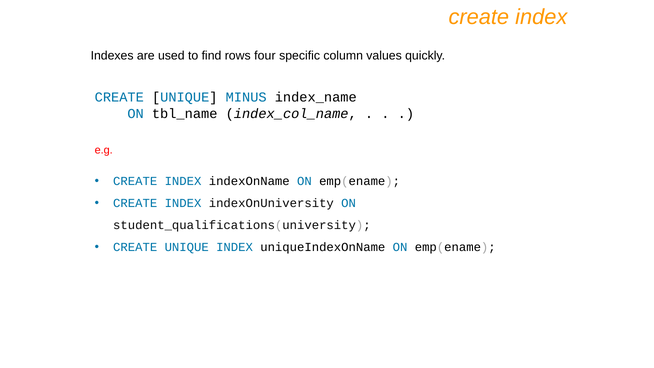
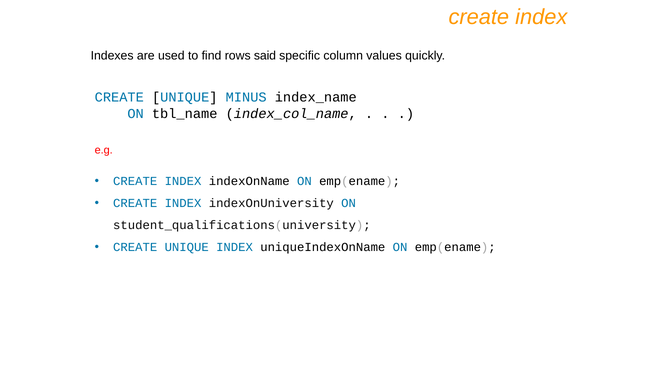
four: four -> said
